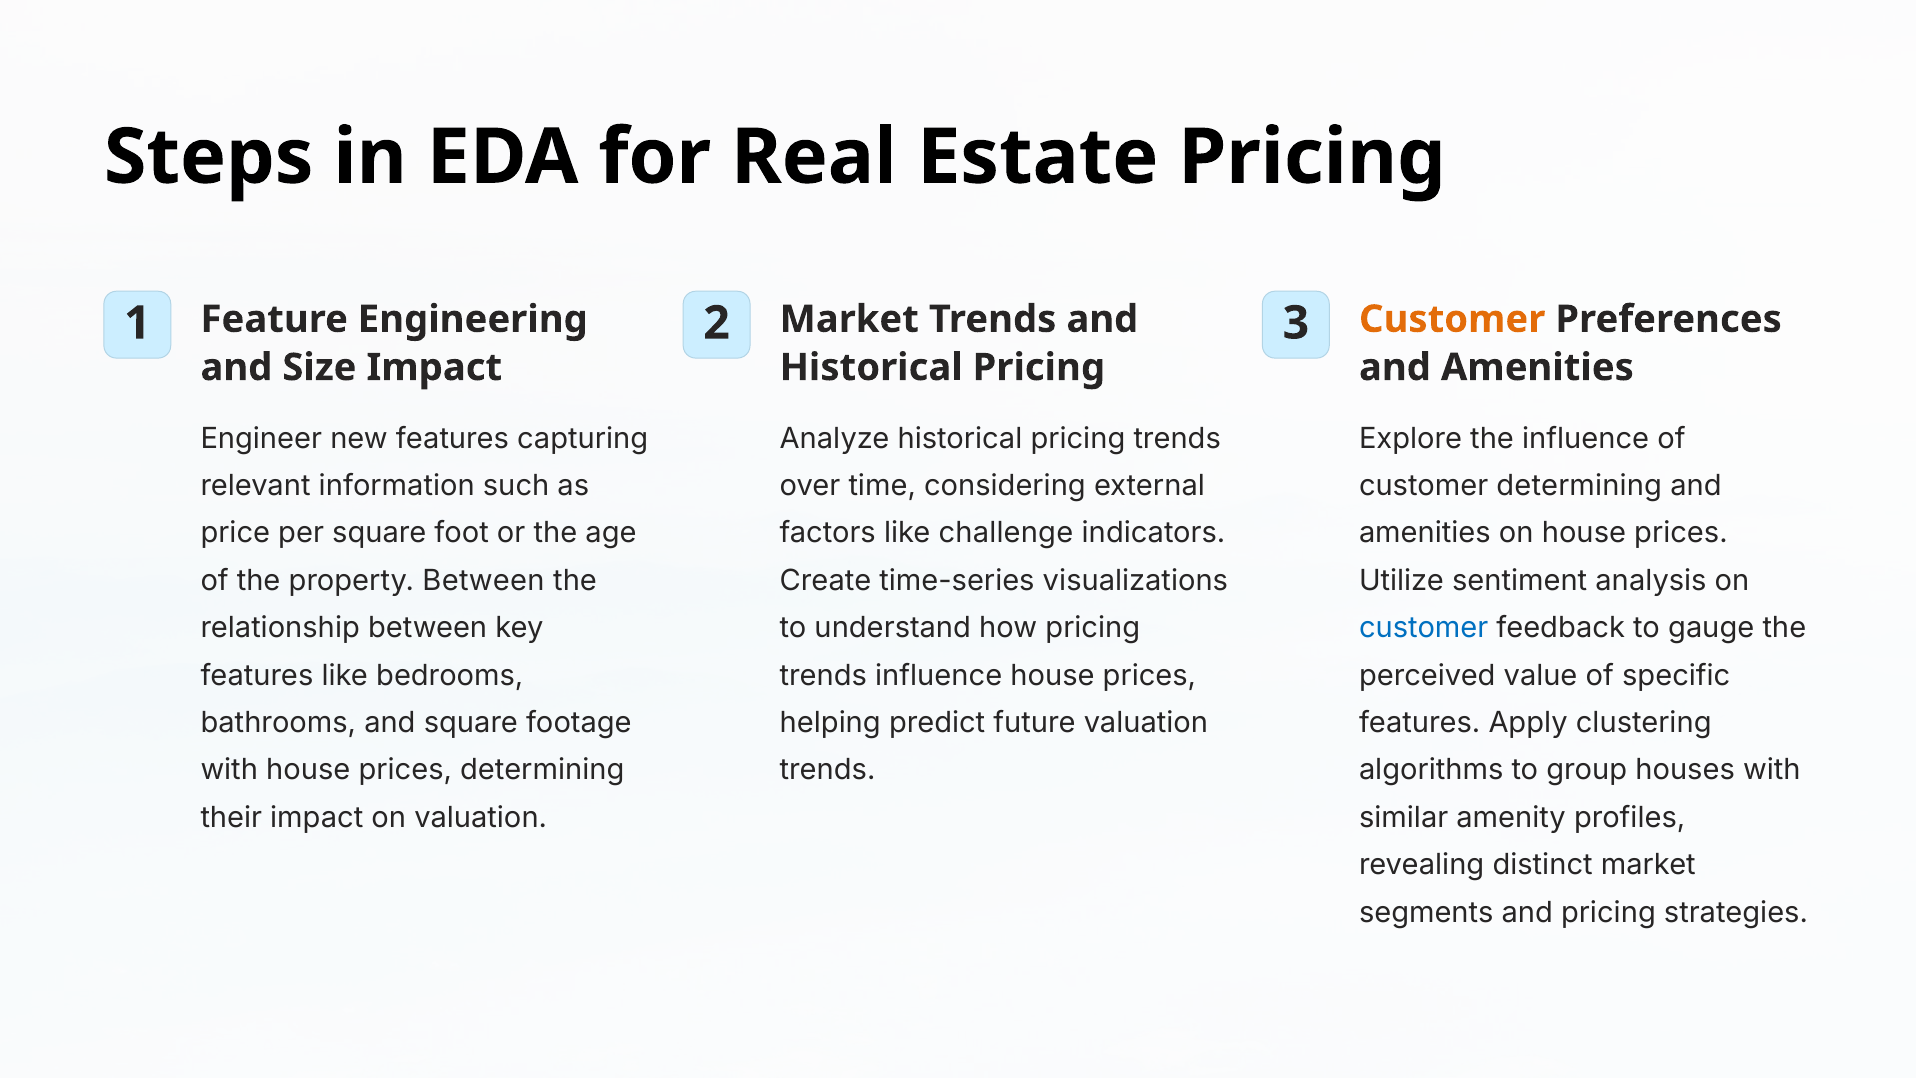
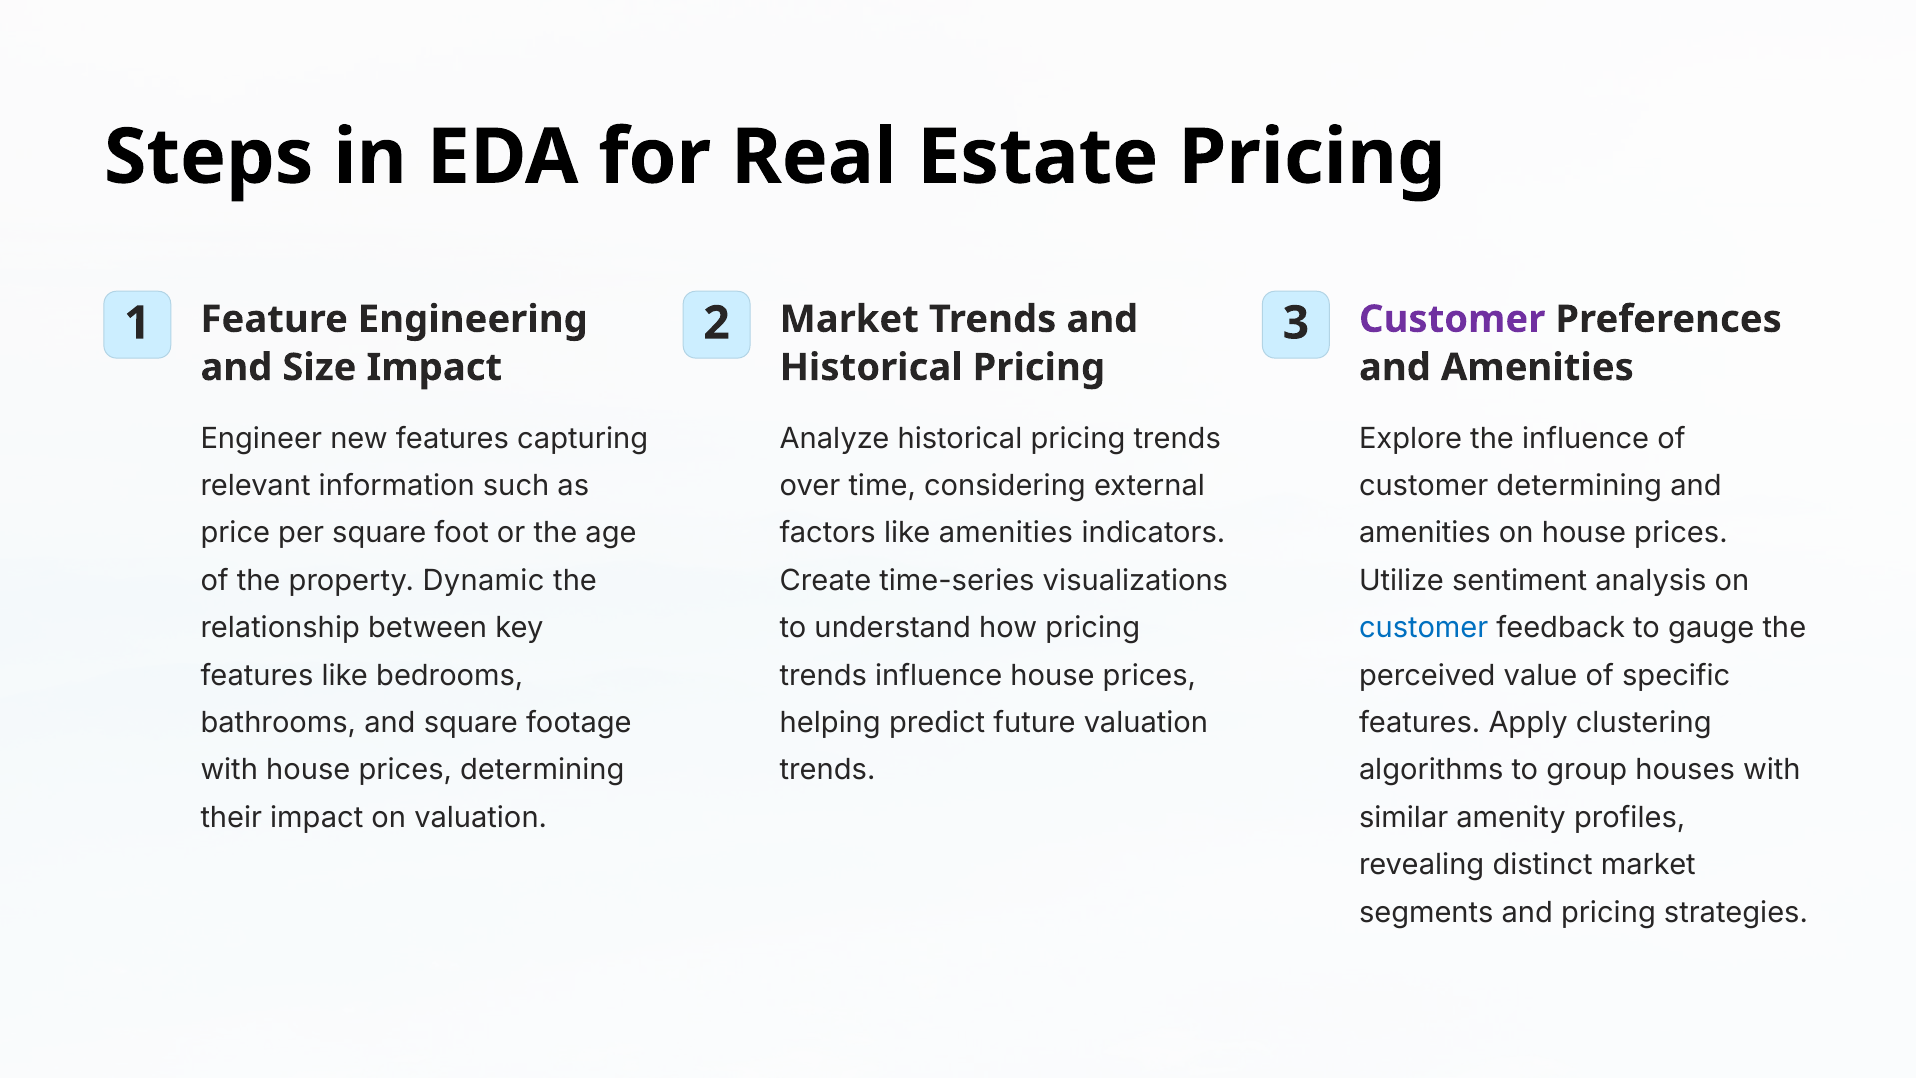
Customer at (1452, 319) colour: orange -> purple
like challenge: challenge -> amenities
property Between: Between -> Dynamic
